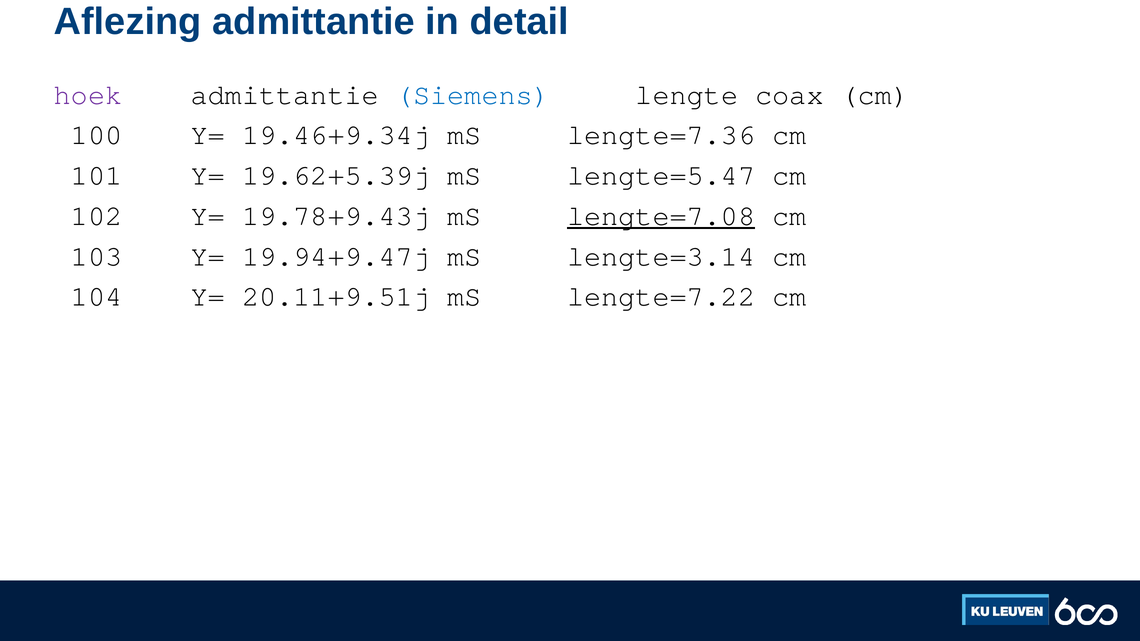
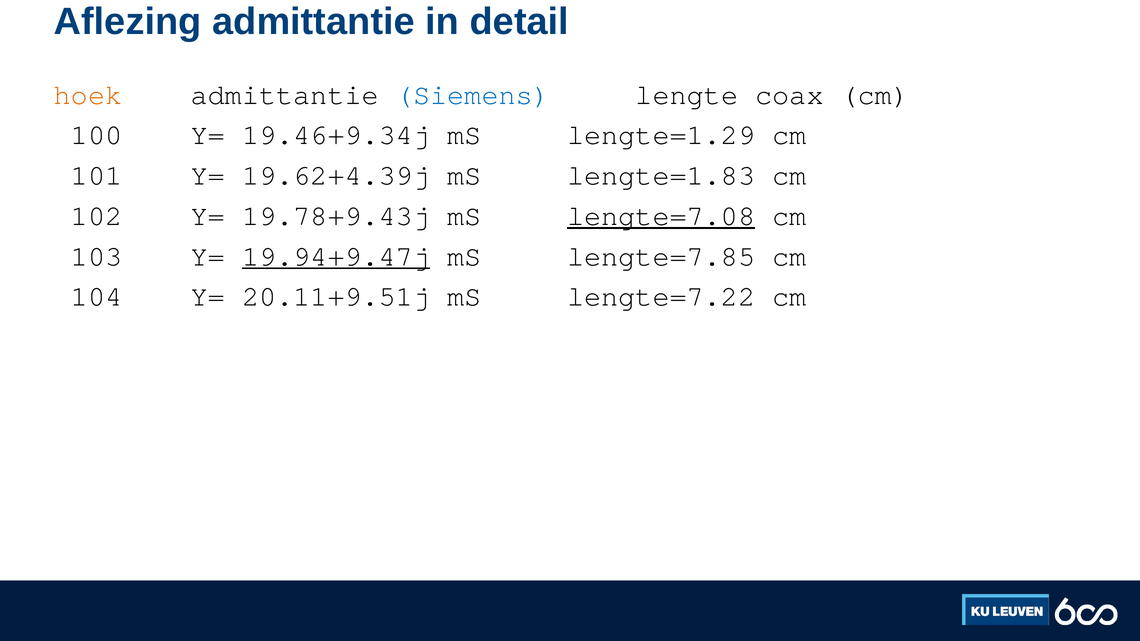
hoek colour: purple -> orange
lengte=7.36: lengte=7.36 -> lengte=1.29
19.62+5.39j: 19.62+5.39j -> 19.62+4.39j
lengte=5.47: lengte=5.47 -> lengte=1.83
19.94+9.47j underline: none -> present
lengte=3.14: lengte=3.14 -> lengte=7.85
